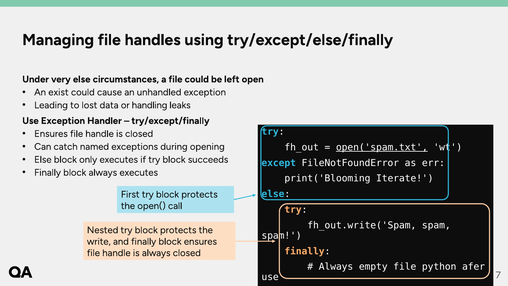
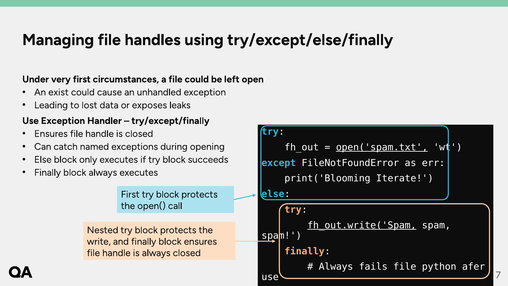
very else: else -> first
handling: handling -> exposes
fh_out.write('Spam underline: none -> present
empty: empty -> fails
